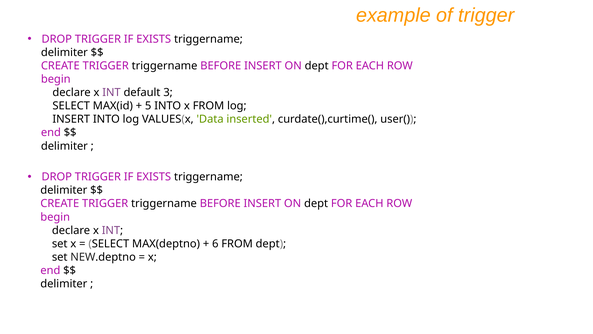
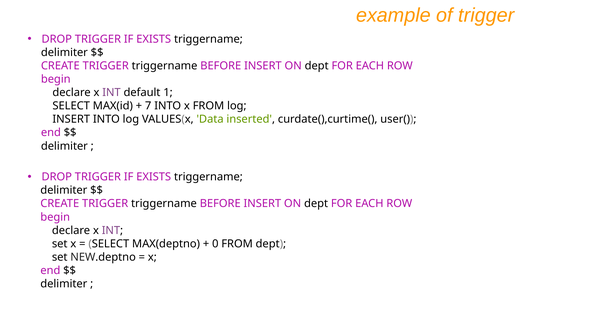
3: 3 -> 1
5: 5 -> 7
6: 6 -> 0
